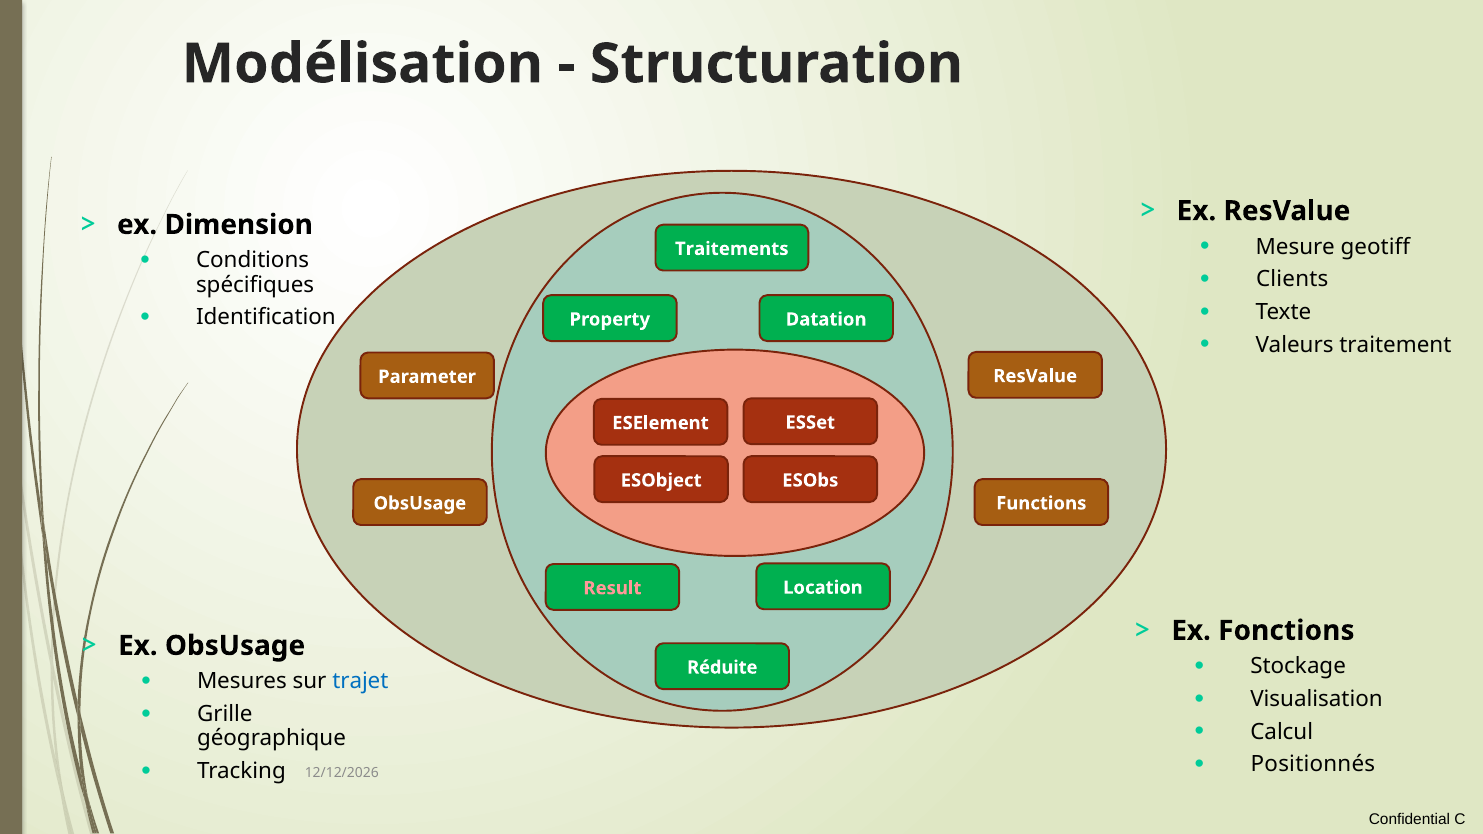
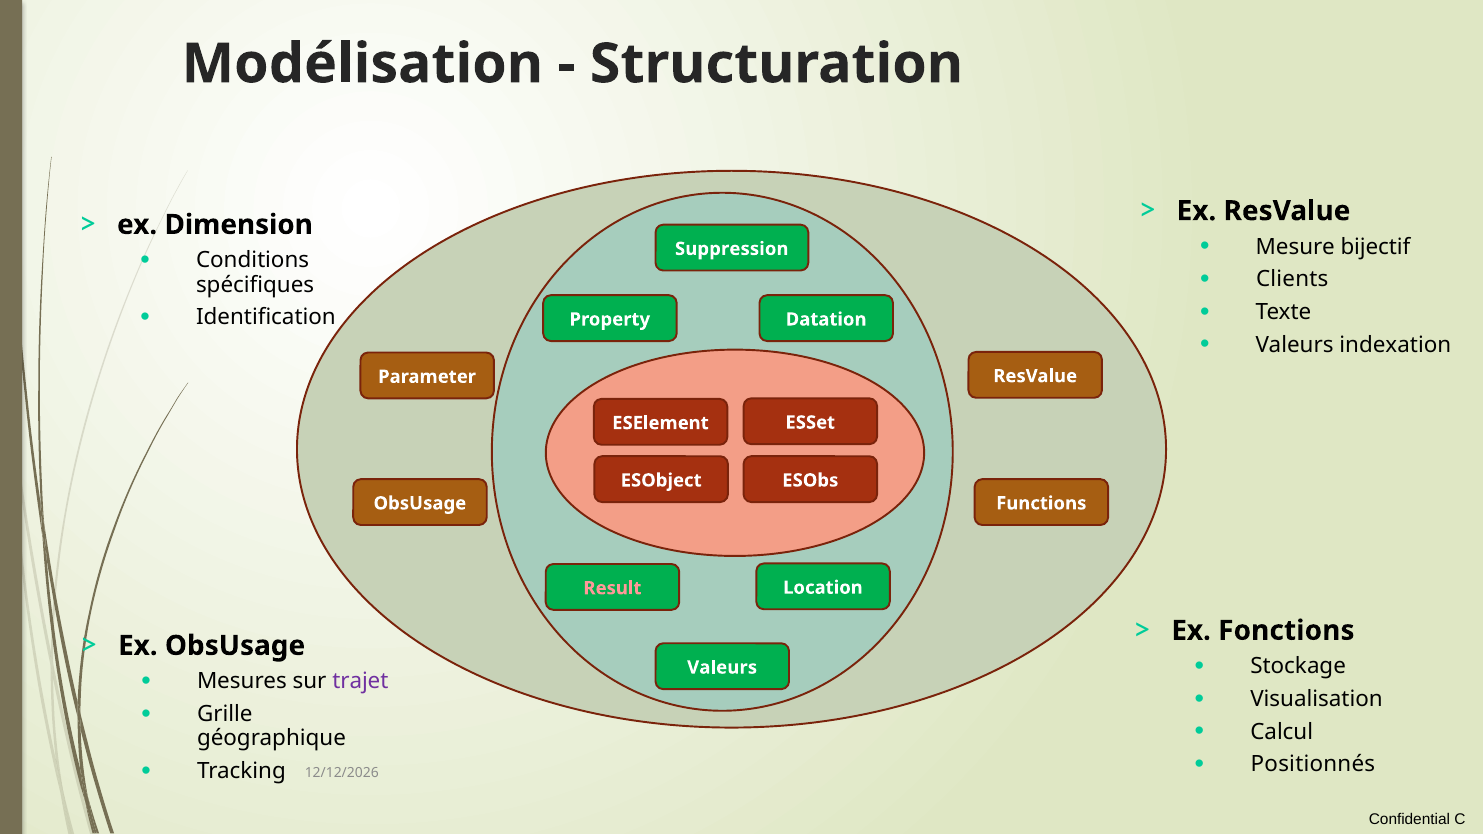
geotiff: geotiff -> bijectif
Traitements: Traitements -> Suppression
traitement: traitement -> indexation
Réduite at (722, 668): Réduite -> Valeurs
trajet colour: blue -> purple
